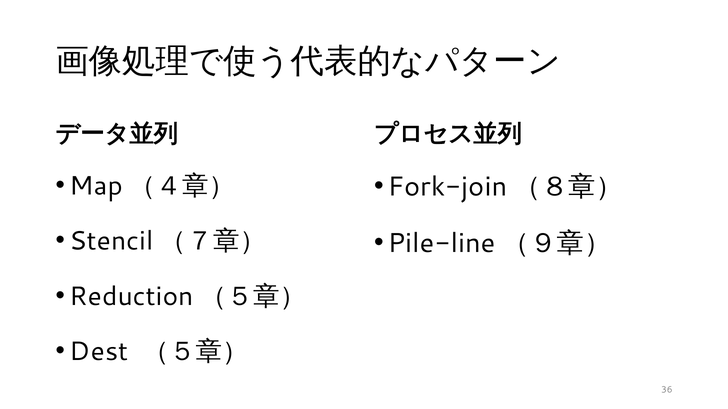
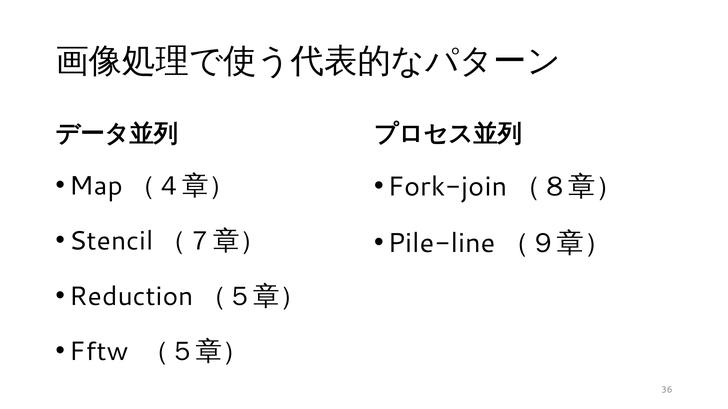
Dest: Dest -> Fftw
